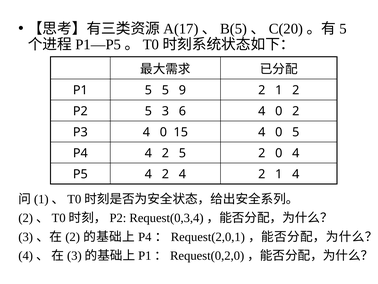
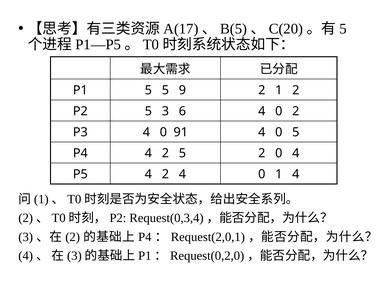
15: 15 -> 91
2 4 2: 2 -> 0
